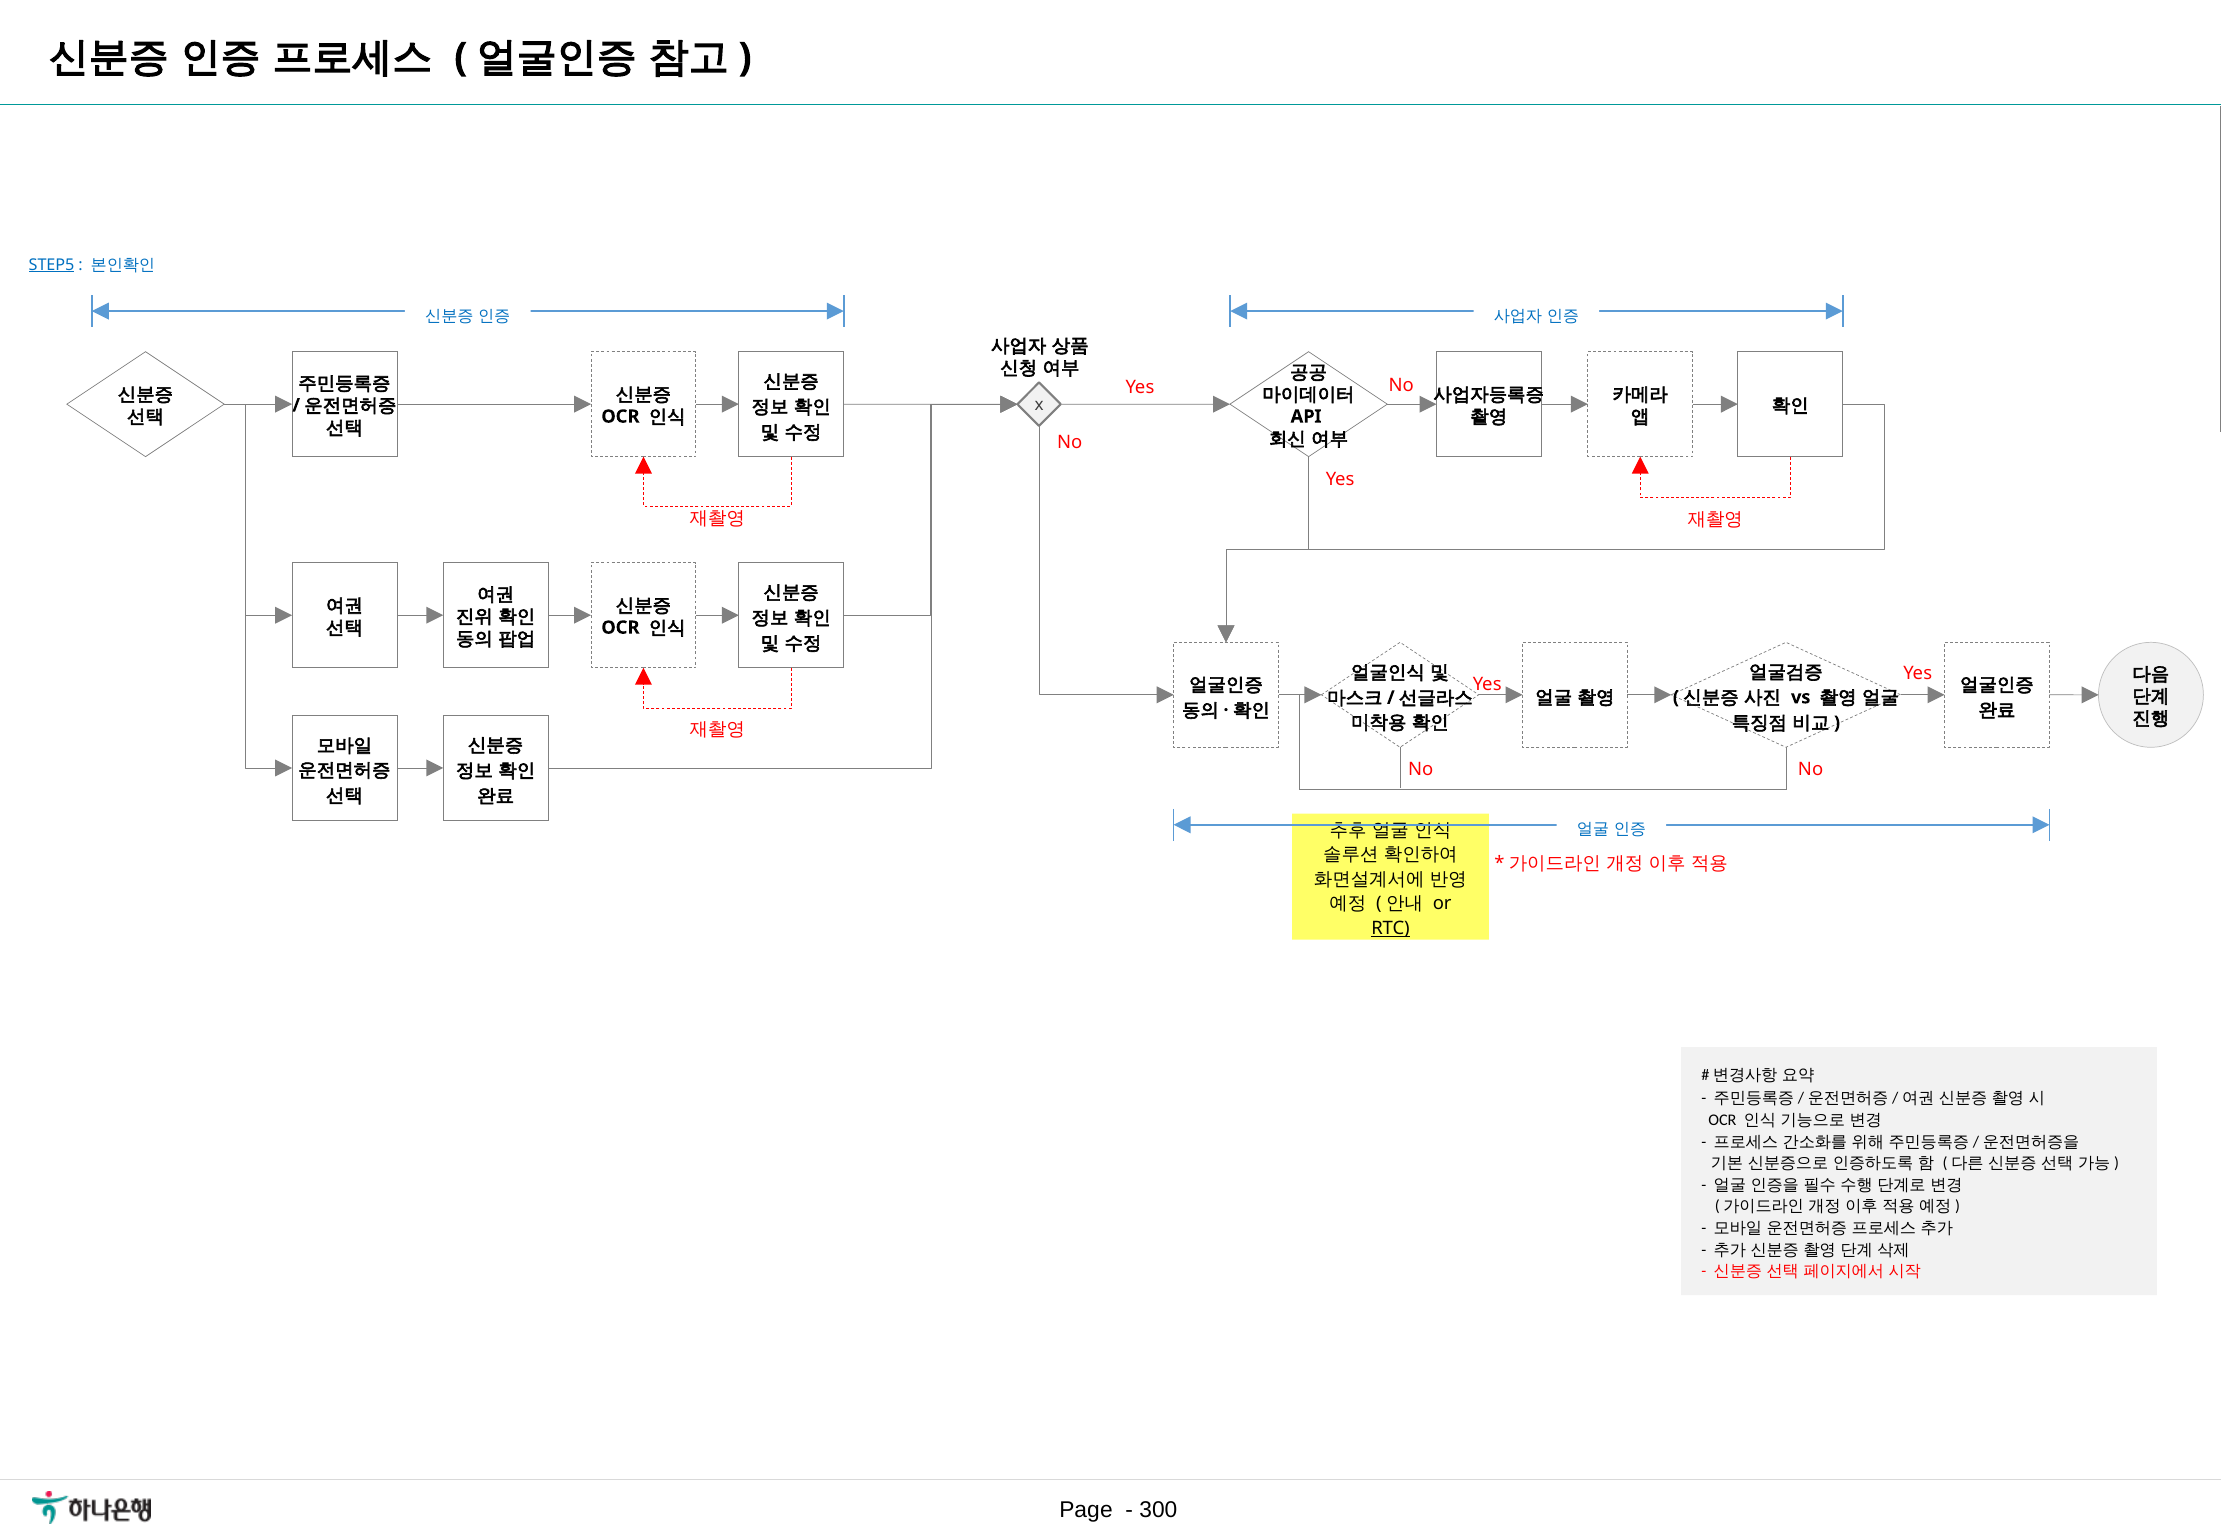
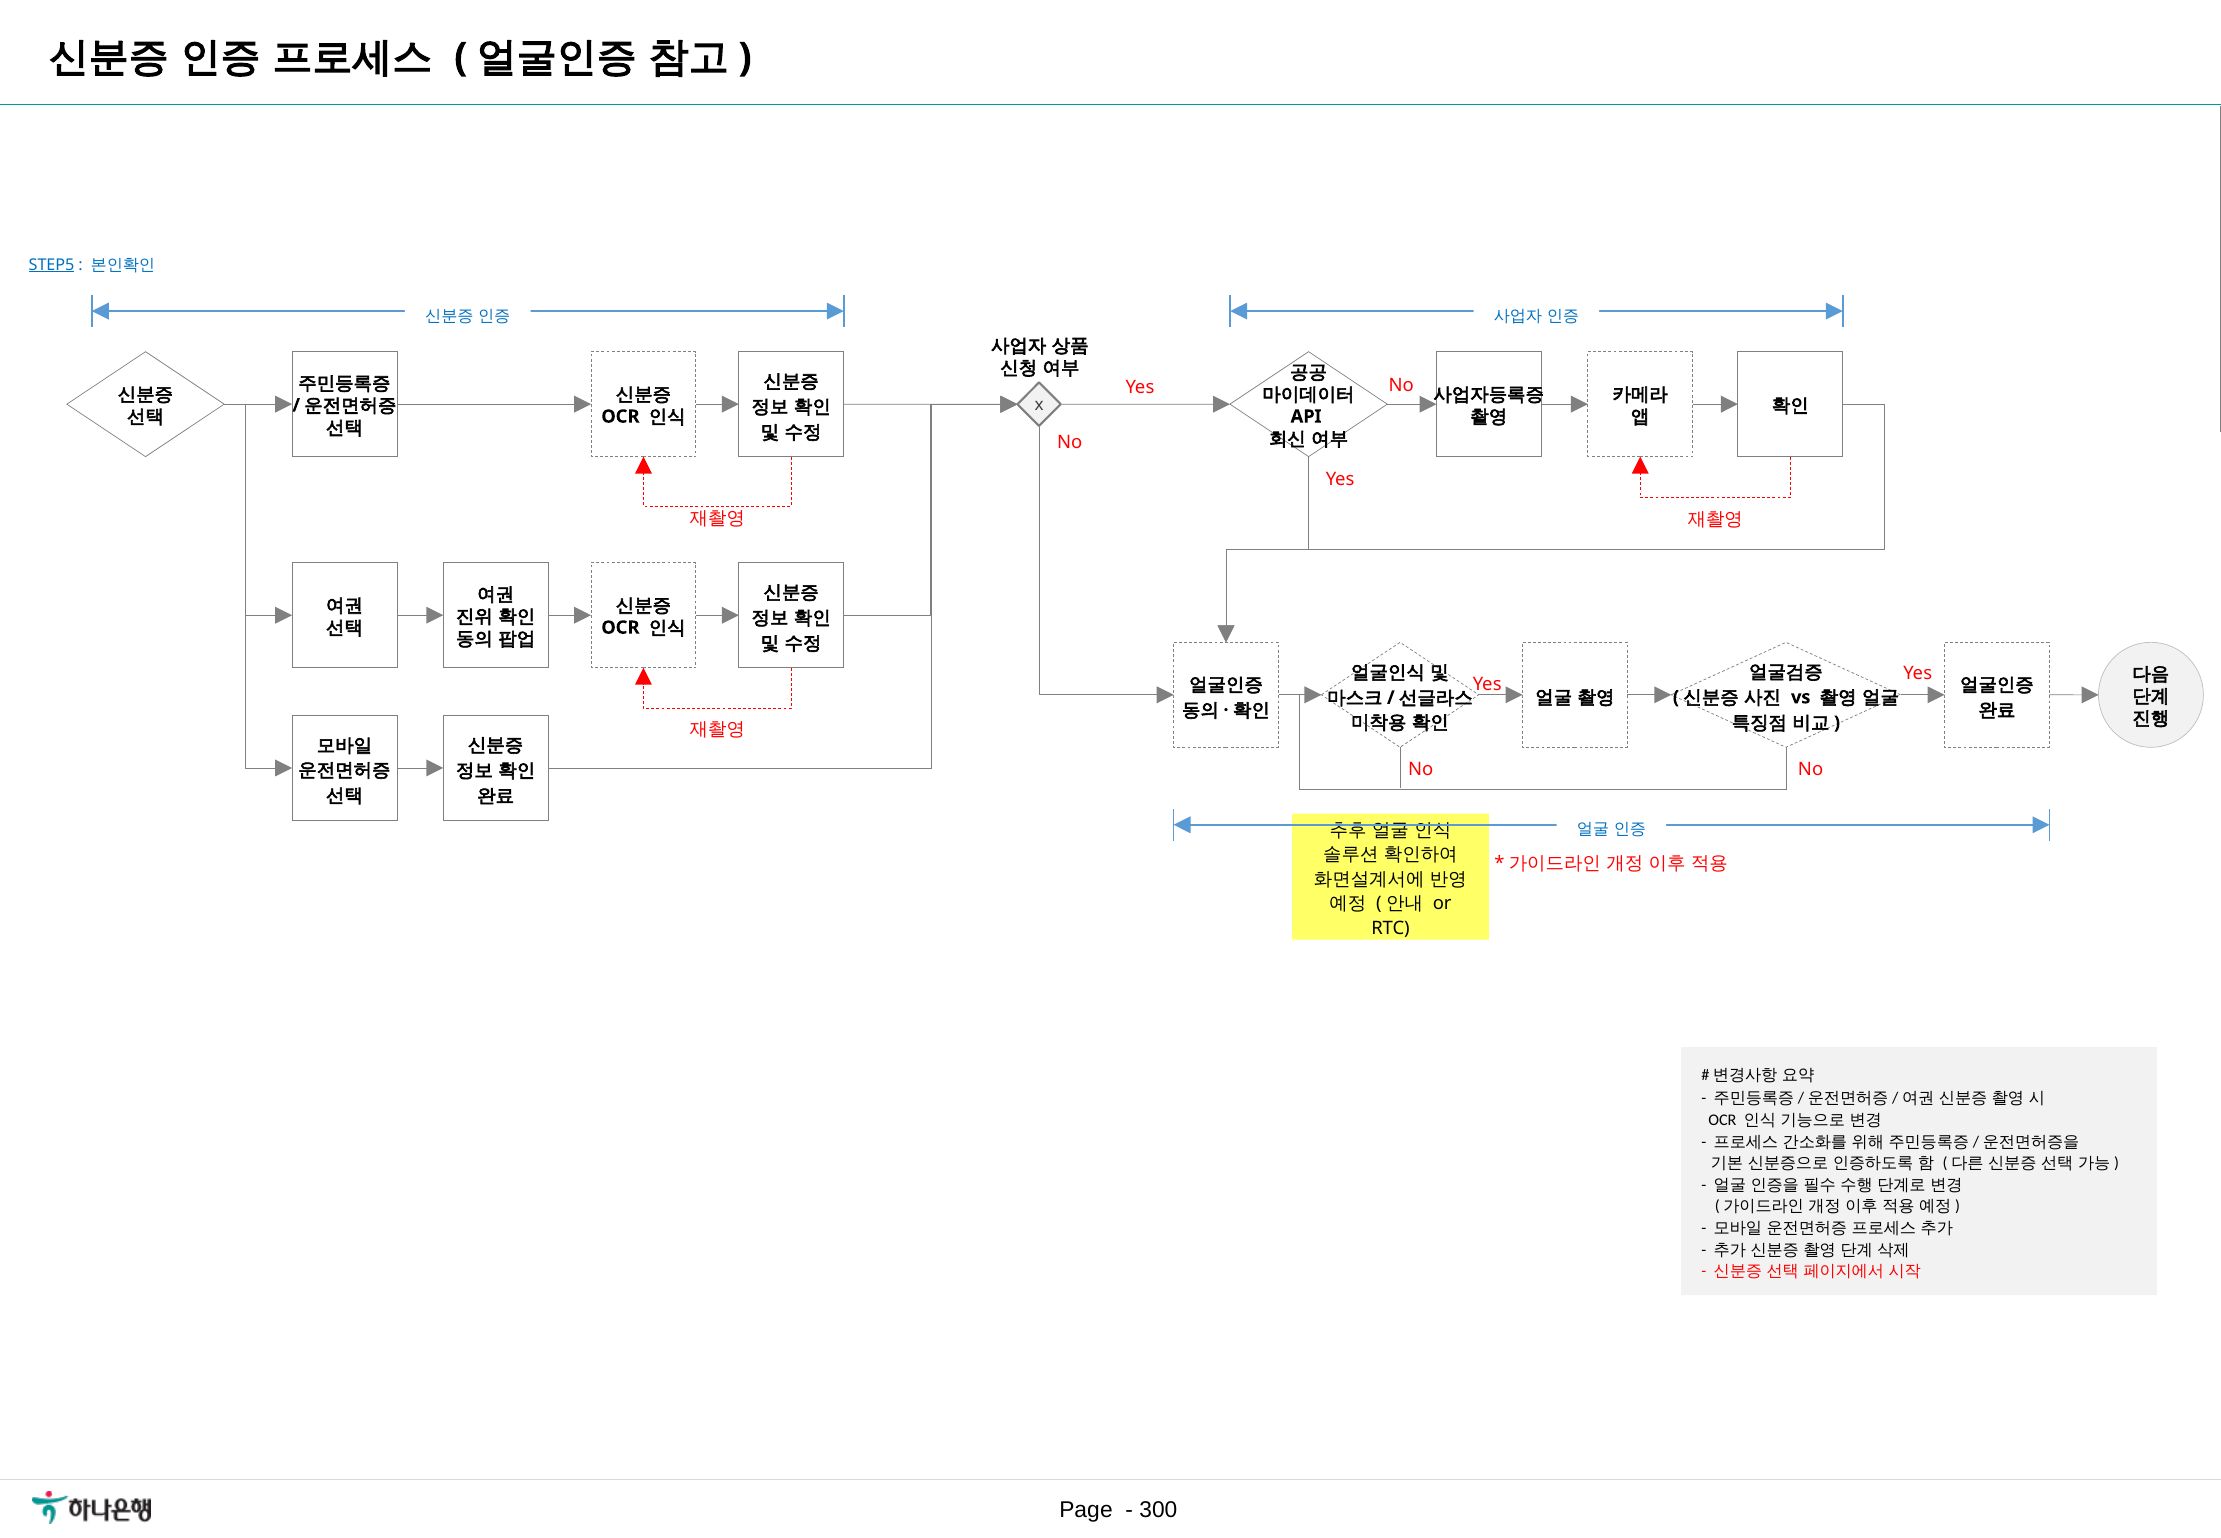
RTC underline: present -> none
